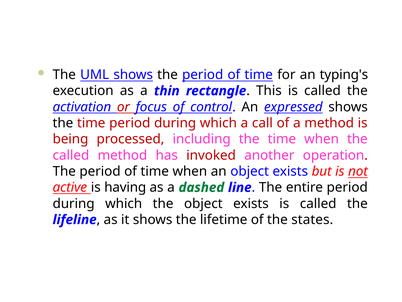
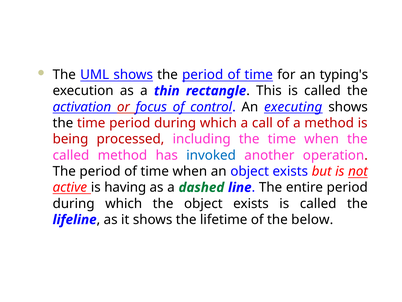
expressed: expressed -> executing
invoked colour: red -> blue
states: states -> below
